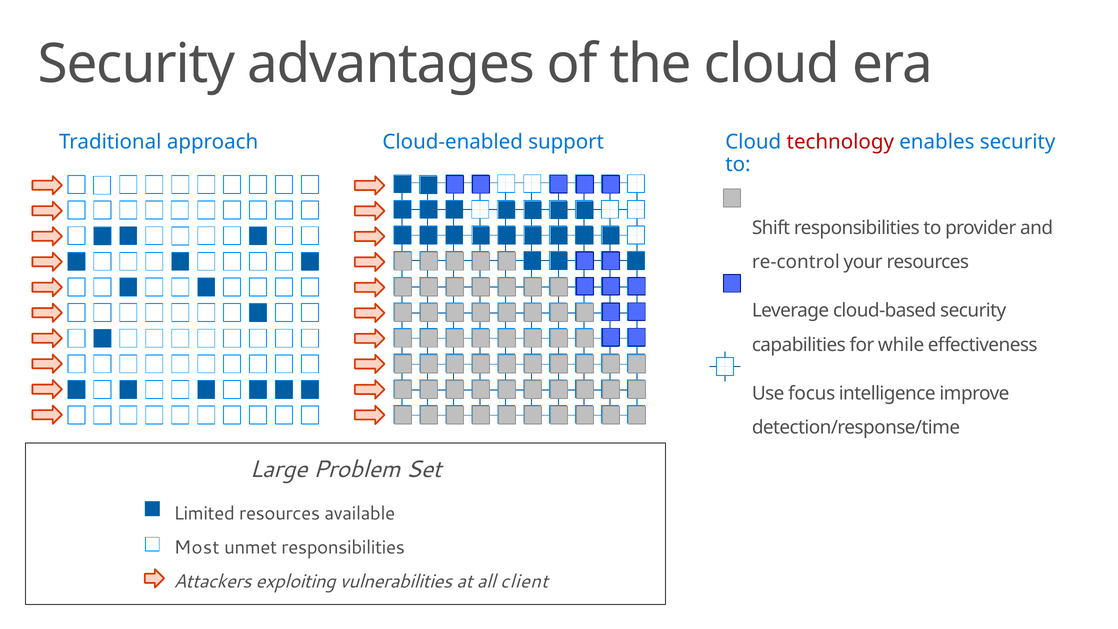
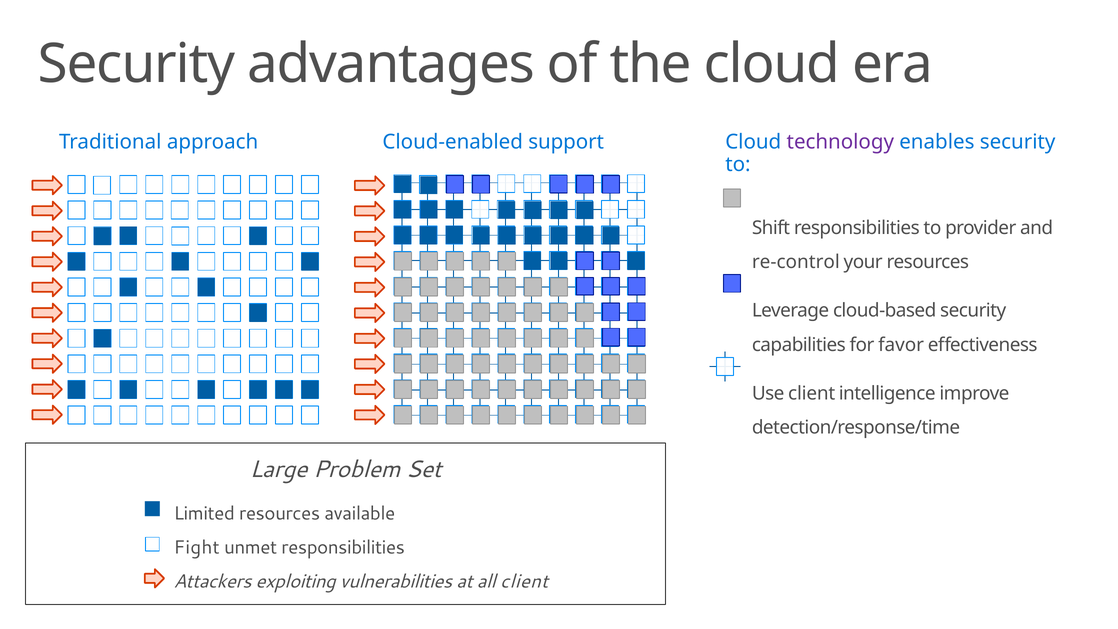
technology colour: red -> purple
while: while -> favor
Use focus: focus -> client
Most: Most -> Fight
